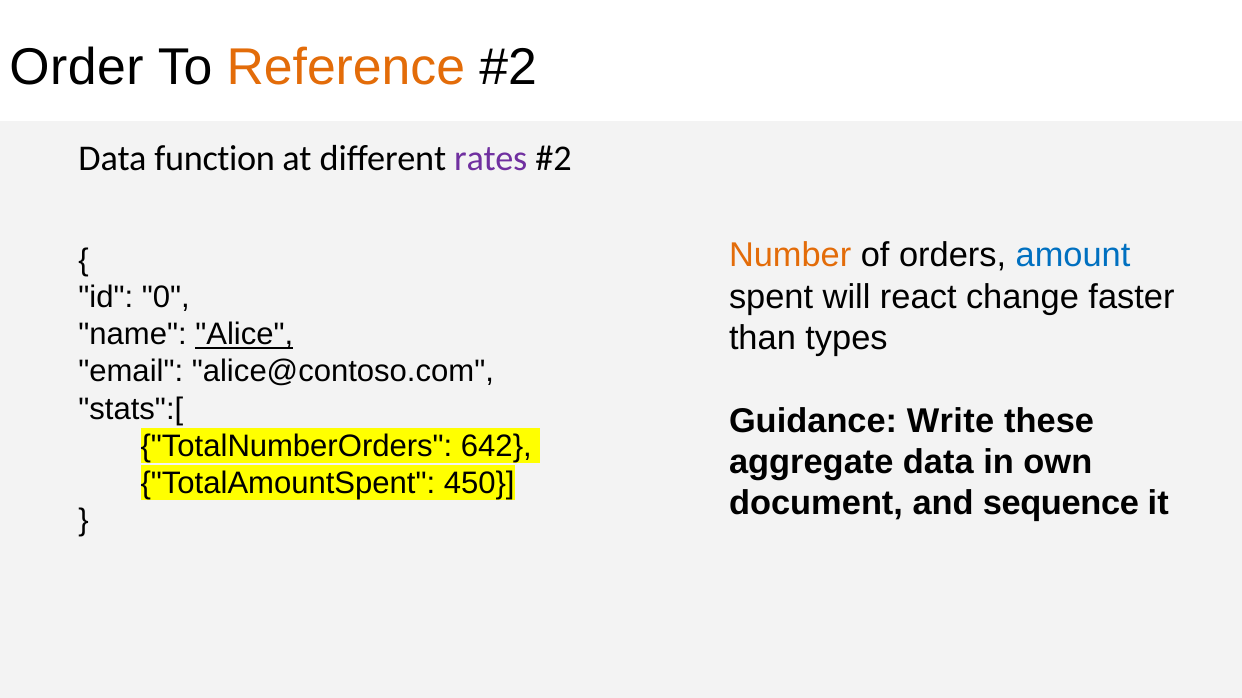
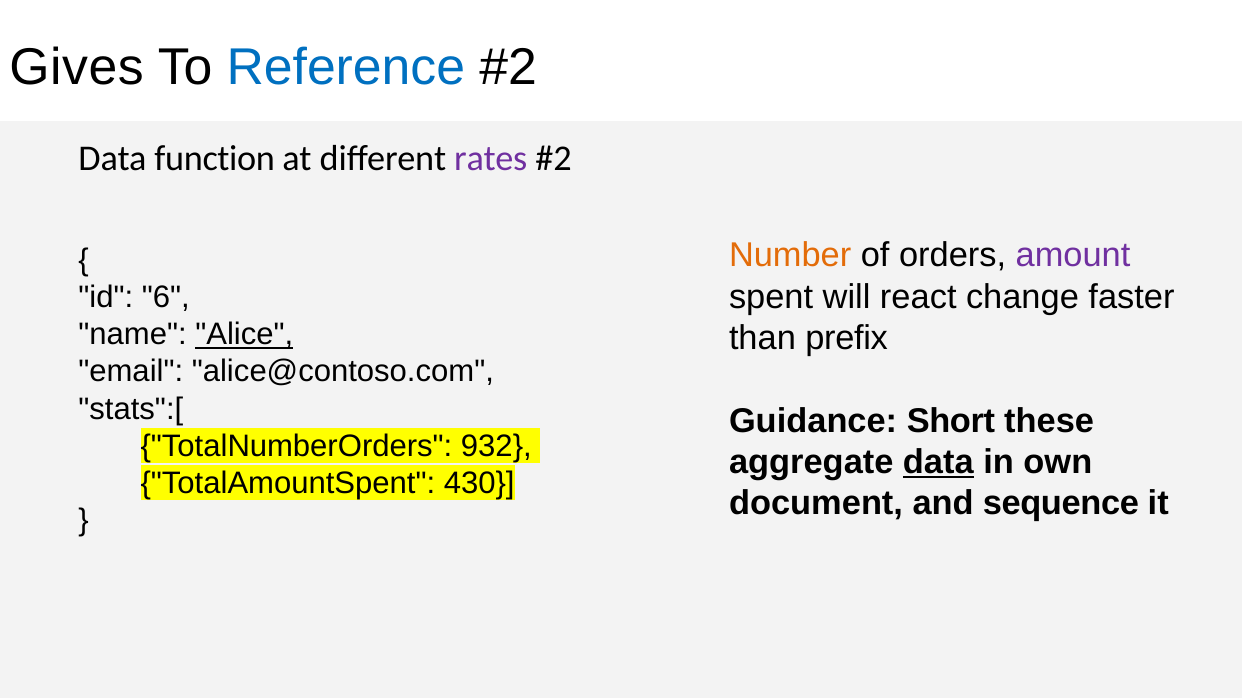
Order: Order -> Gives
Reference colour: orange -> blue
amount colour: blue -> purple
0: 0 -> 6
types: types -> prefix
Write: Write -> Short
642: 642 -> 932
data at (938, 462) underline: none -> present
450: 450 -> 430
